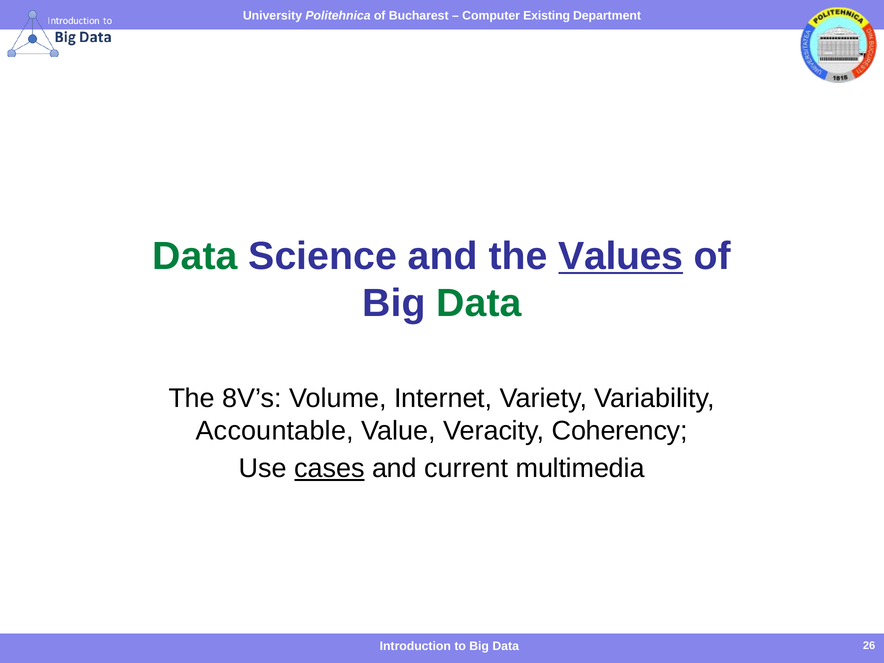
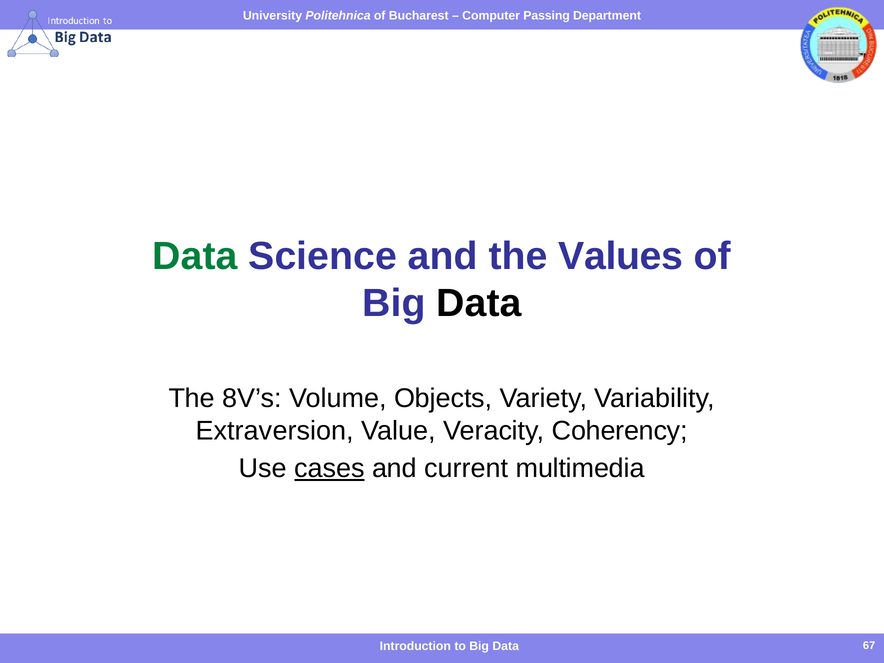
Existing: Existing -> Passing
Values underline: present -> none
Data at (479, 303) colour: green -> black
Internet: Internet -> Objects
Accountable: Accountable -> Extraversion
26: 26 -> 67
